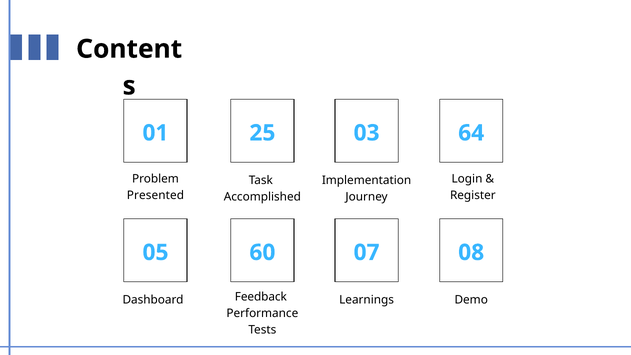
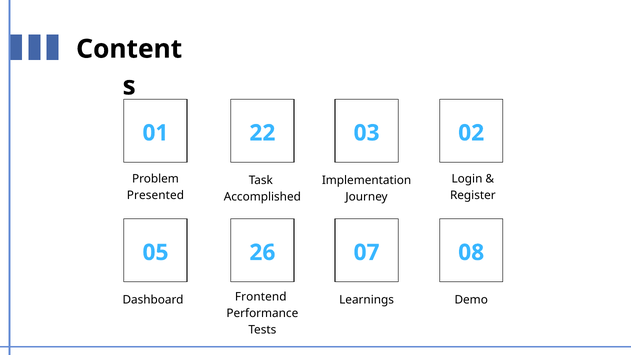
25: 25 -> 22
64: 64 -> 02
60: 60 -> 26
Feedback: Feedback -> Frontend
